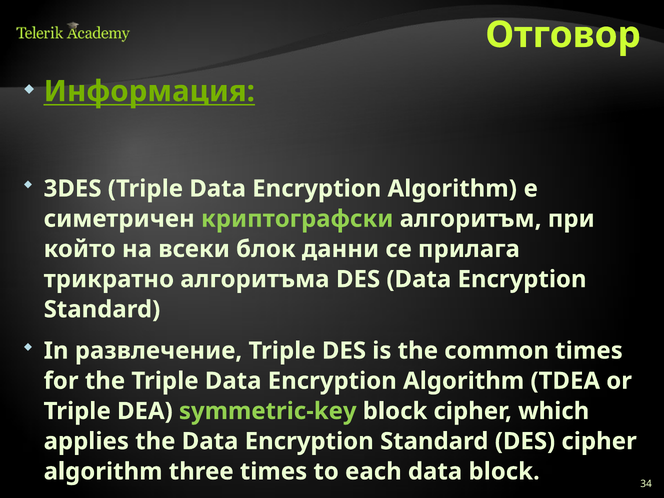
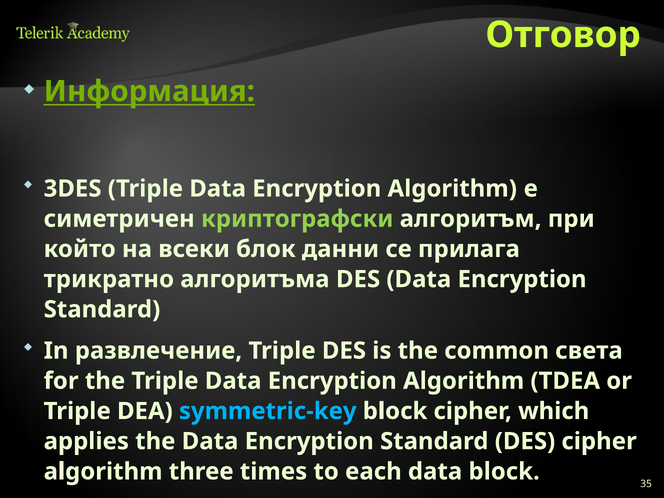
common times: times -> света
symmetric-key colour: light green -> light blue
34: 34 -> 35
